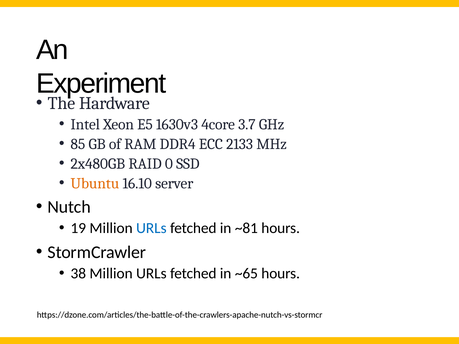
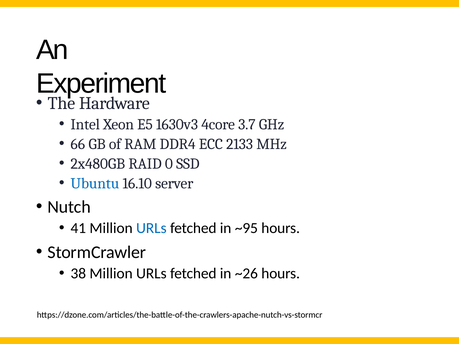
85: 85 -> 66
Ubuntu colour: orange -> blue
19: 19 -> 41
~81: ~81 -> ~95
~65: ~65 -> ~26
